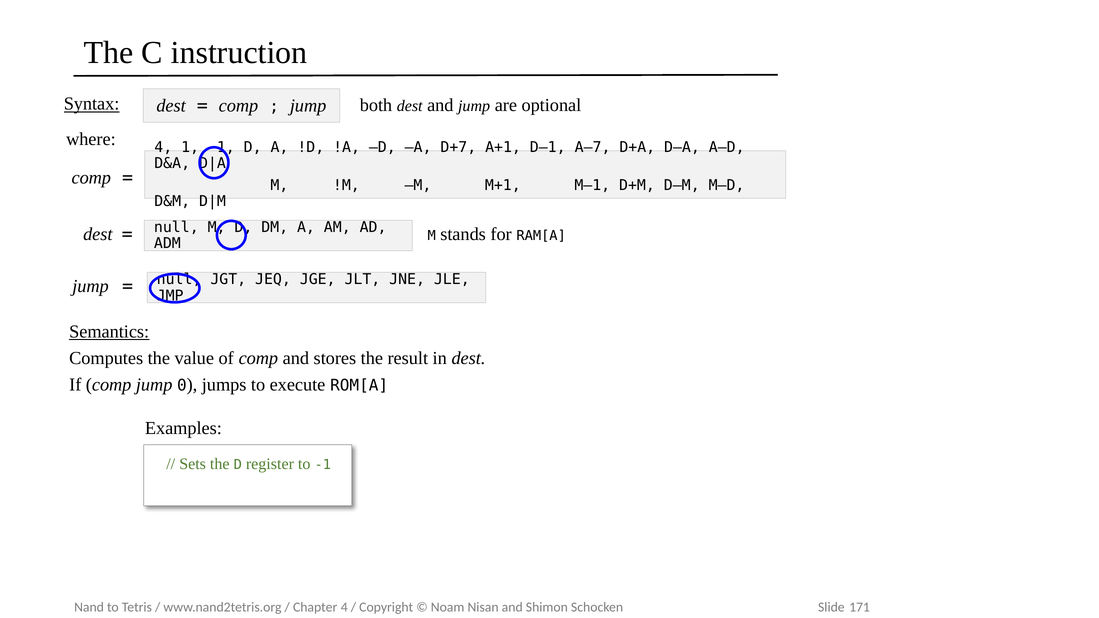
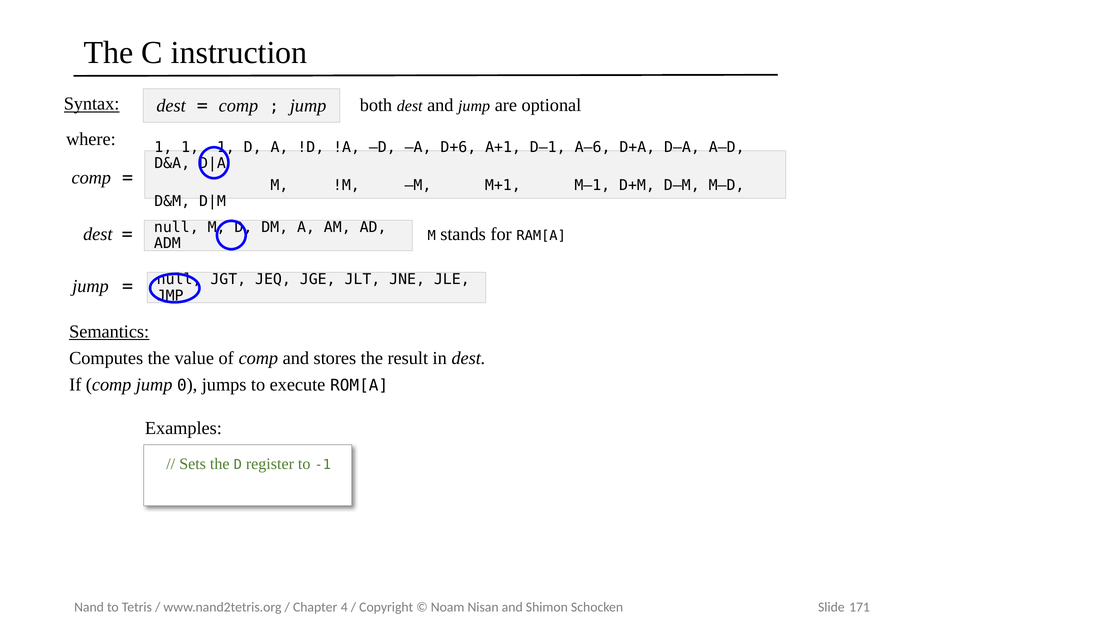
where 4: 4 -> 1
D+7: D+7 -> D+6
A–7: A–7 -> A–6
